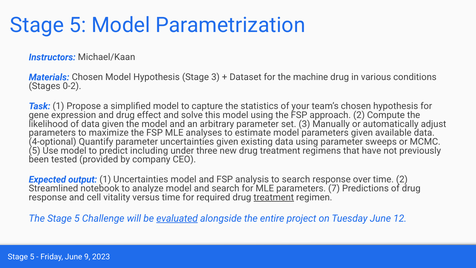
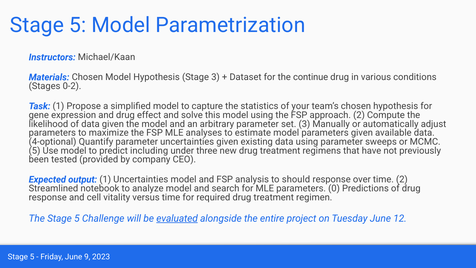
machine: machine -> continue
to search: search -> should
7: 7 -> 0
treatment at (274, 197) underline: present -> none
